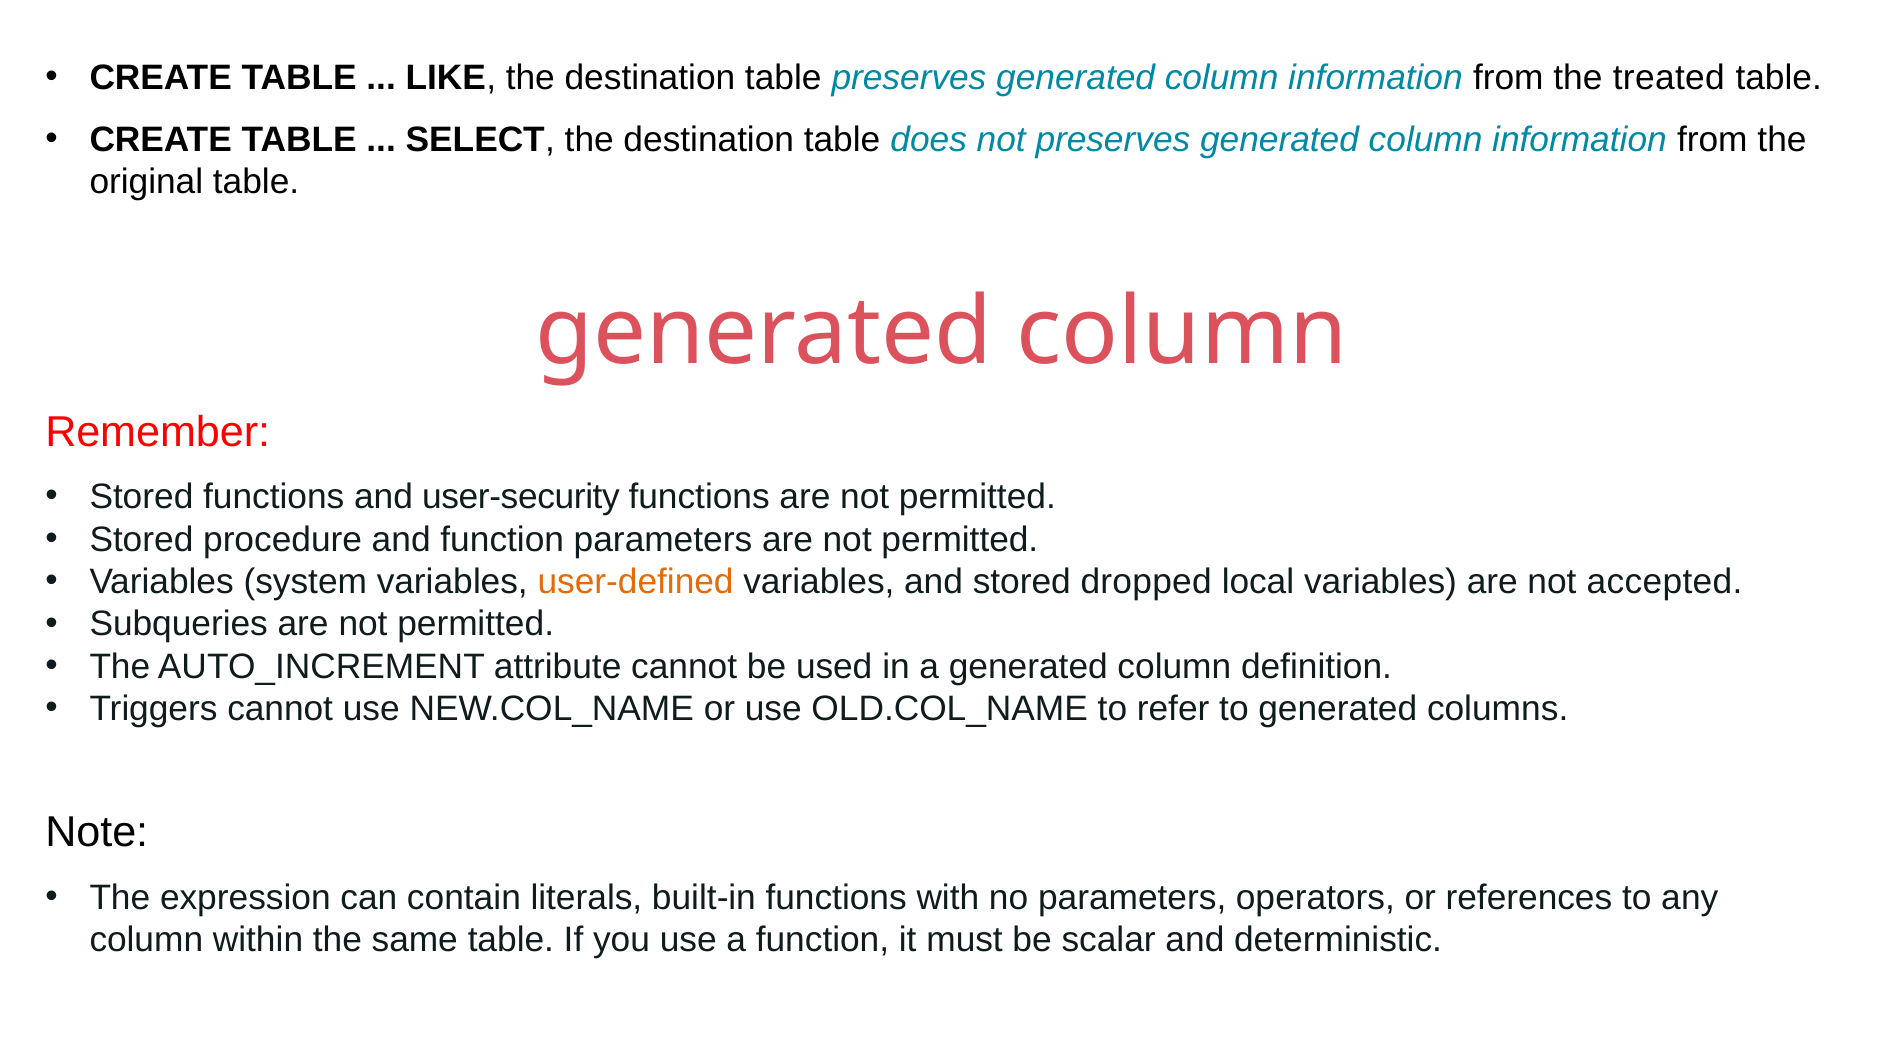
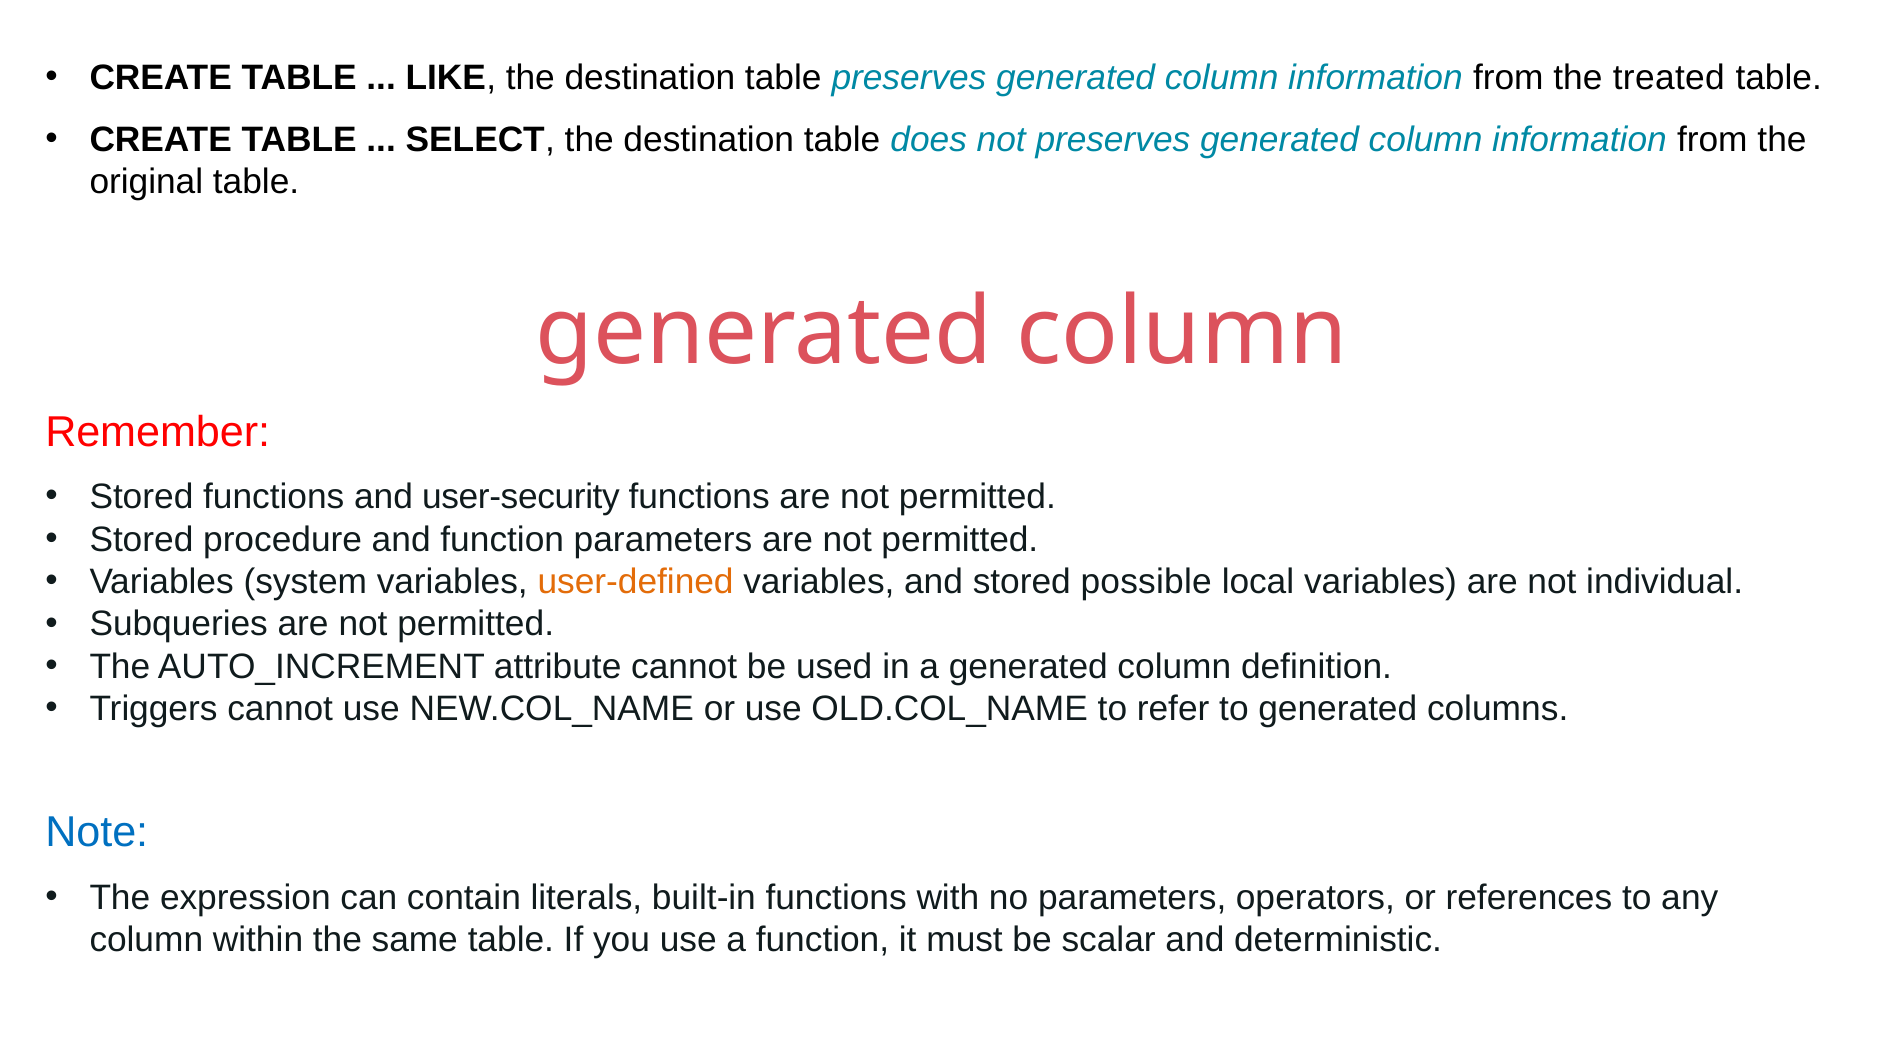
dropped: dropped -> possible
accepted: accepted -> individual
Note colour: black -> blue
